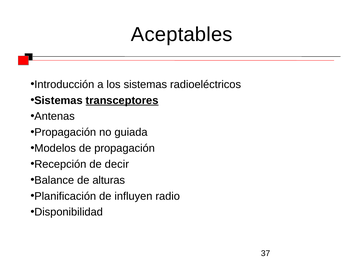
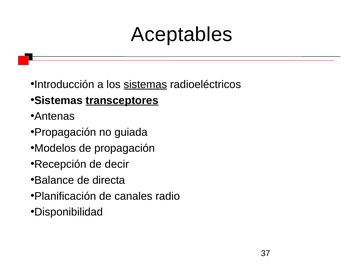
sistemas at (145, 84) underline: none -> present
alturas: alturas -> directa
influyen: influyen -> canales
